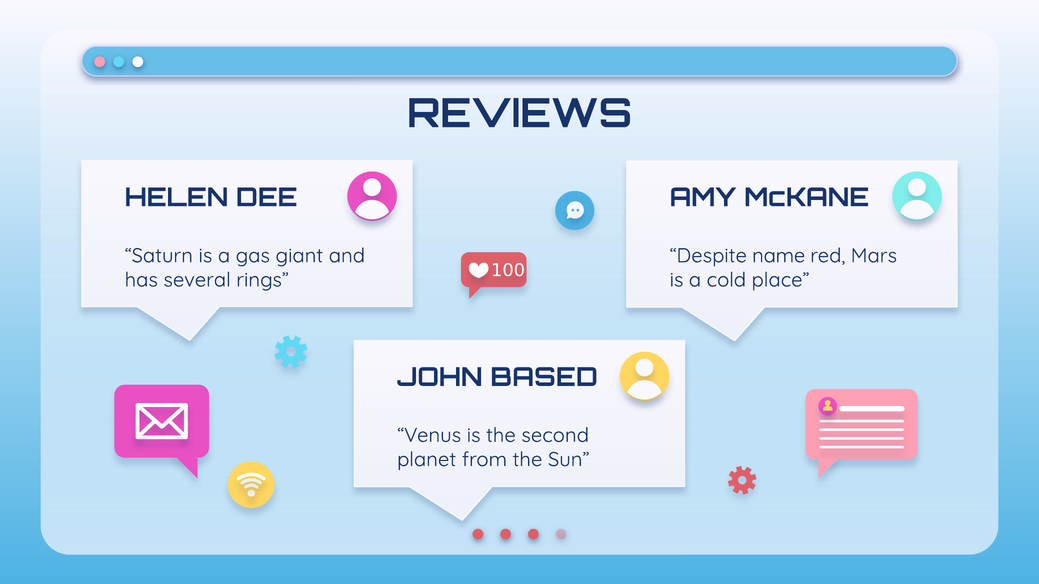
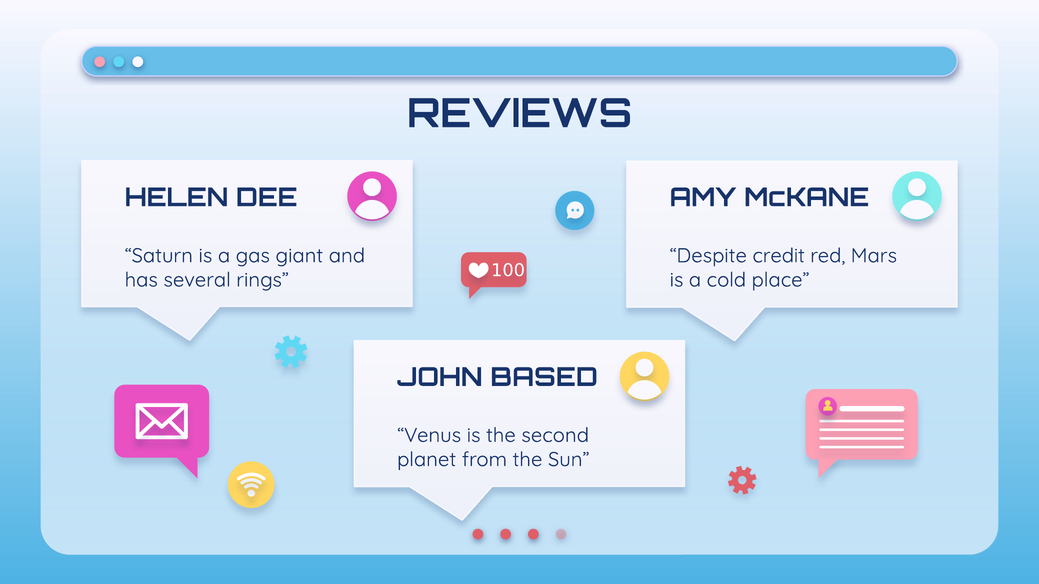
name: name -> credit
